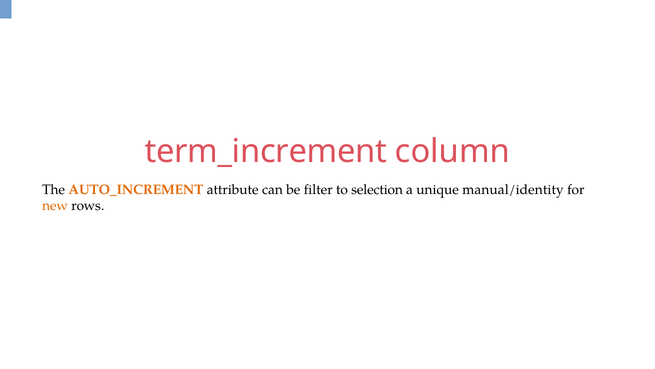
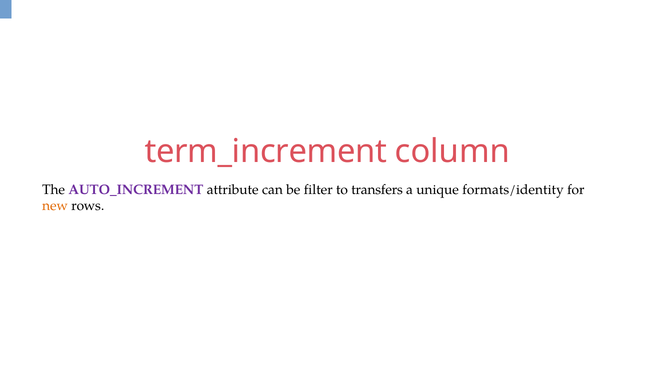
AUTO_INCREMENT colour: orange -> purple
selection: selection -> transfers
manual/identity: manual/identity -> formats/identity
